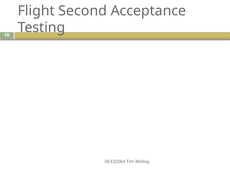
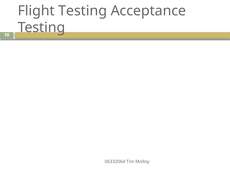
Flight Second: Second -> Testing
